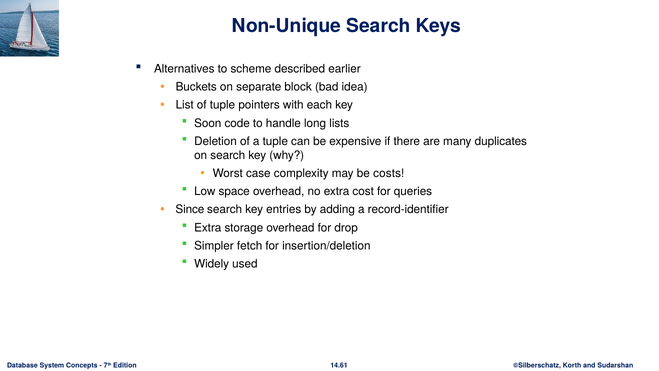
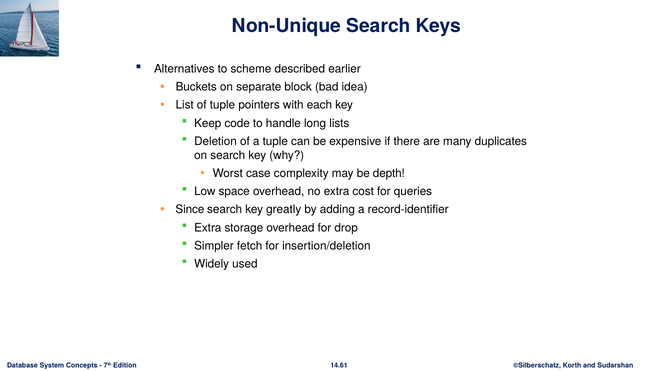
Soon: Soon -> Keep
costs: costs -> depth
entries: entries -> greatly
